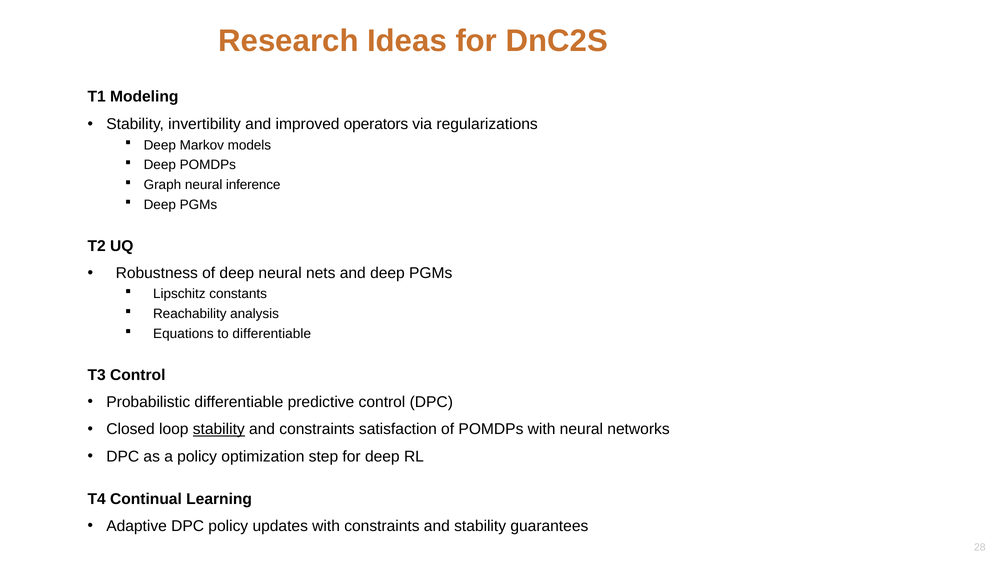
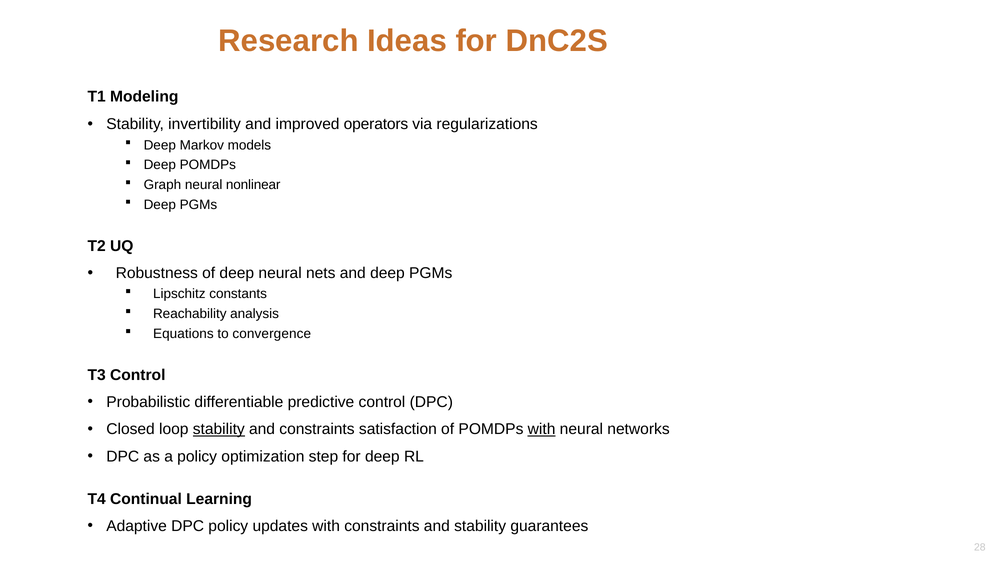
inference: inference -> nonlinear
to differentiable: differentiable -> convergence
with at (542, 429) underline: none -> present
